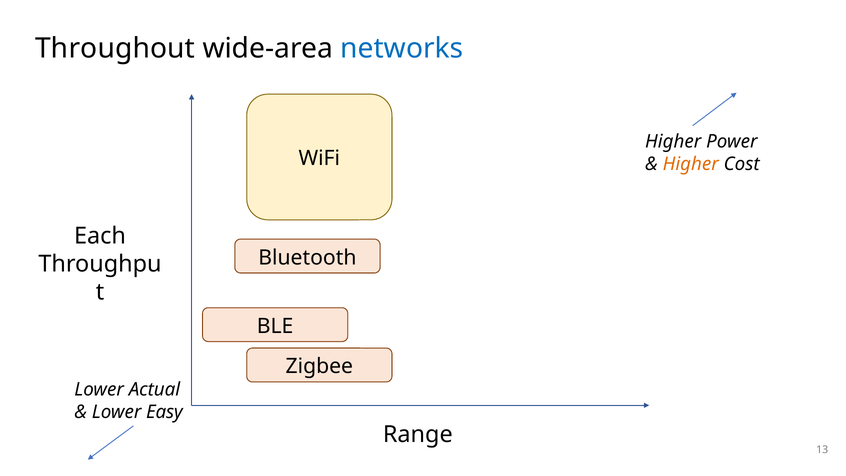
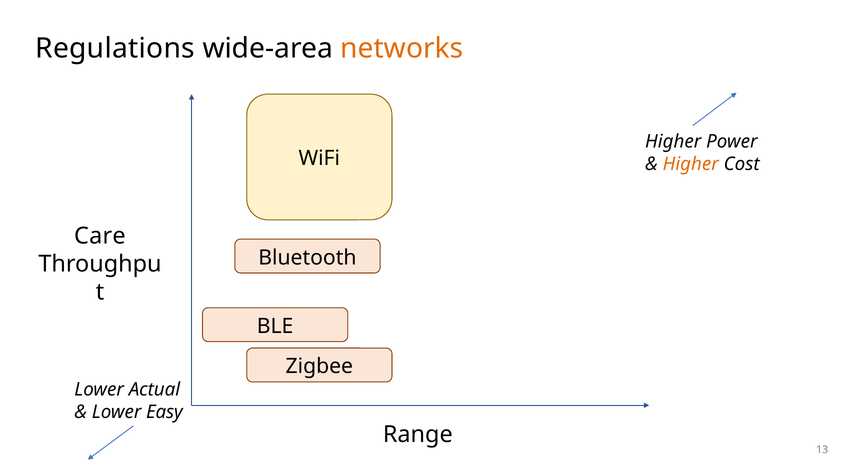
Throughout: Throughout -> Regulations
networks colour: blue -> orange
Each: Each -> Care
